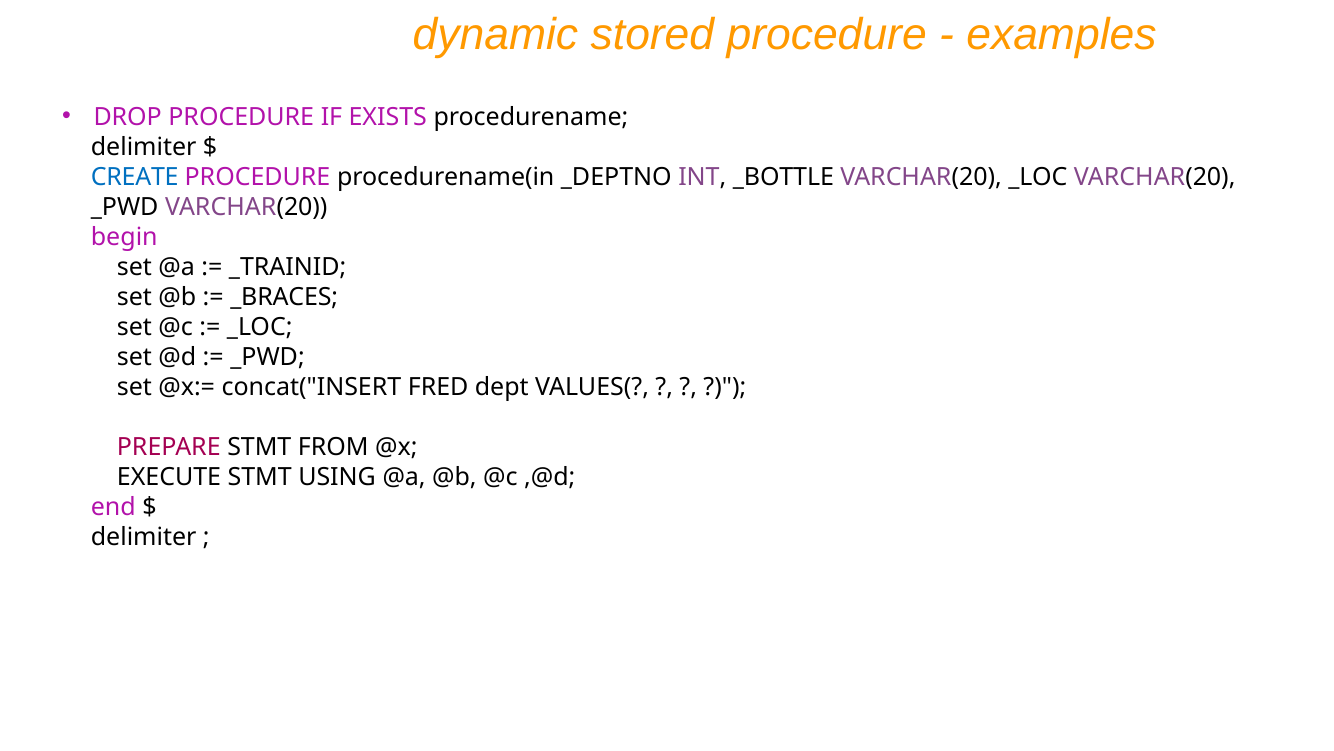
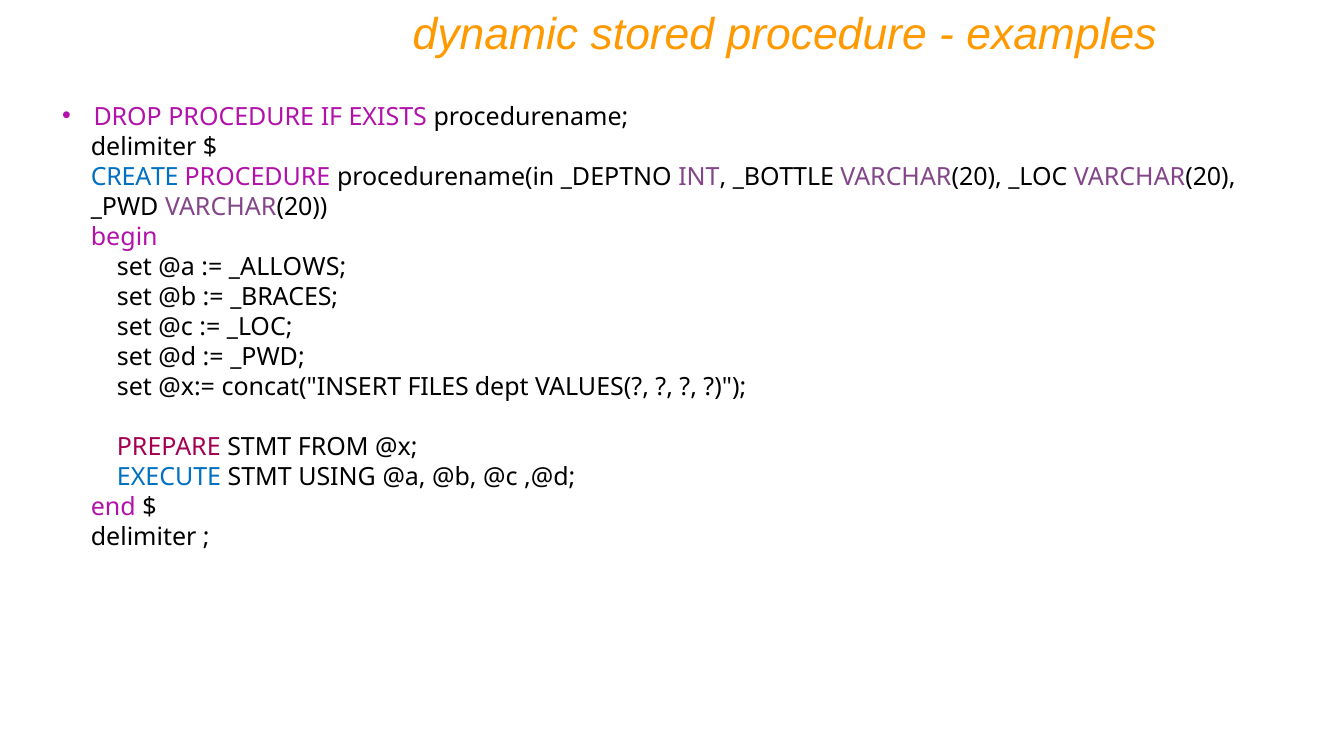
_TRAINID: _TRAINID -> _ALLOWS
FRED: FRED -> FILES
EXECUTE colour: black -> blue
